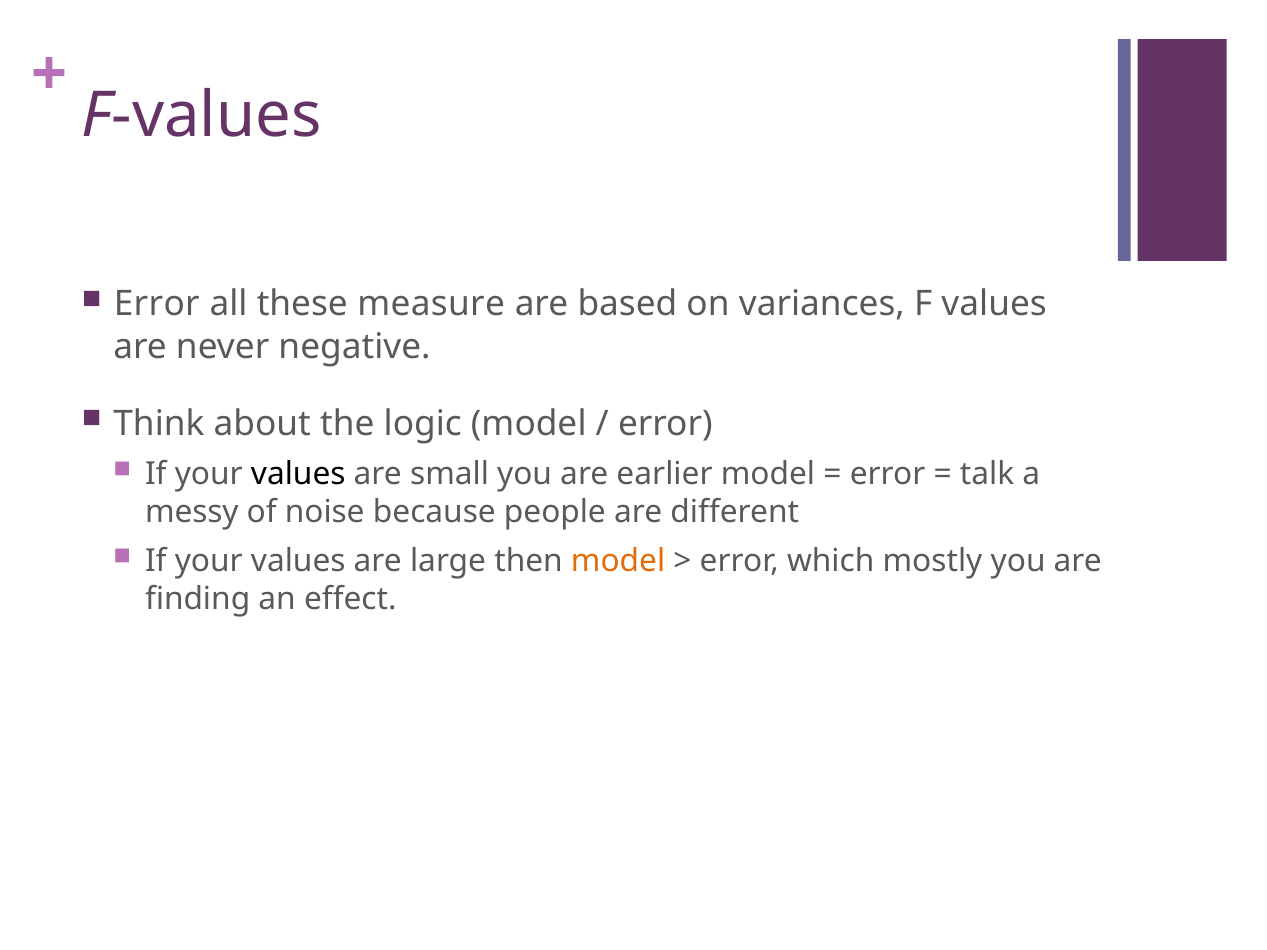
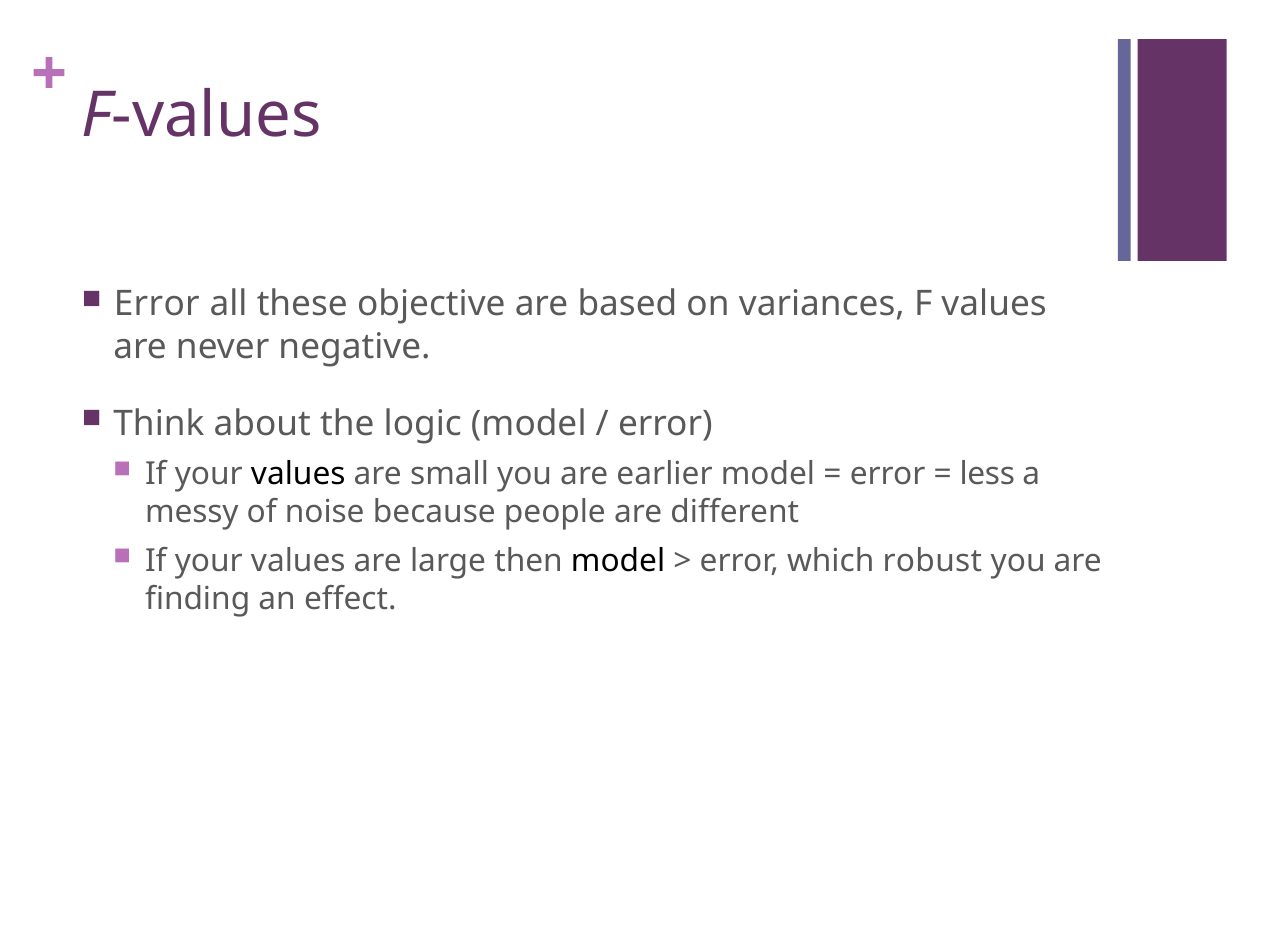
measure: measure -> objective
talk: talk -> less
model at (618, 561) colour: orange -> black
mostly: mostly -> robust
